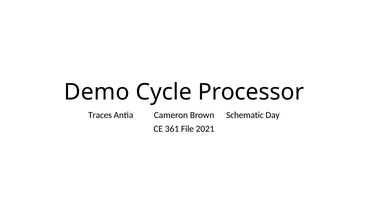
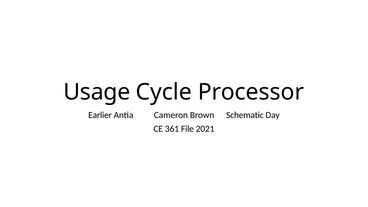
Demo: Demo -> Usage
Traces: Traces -> Earlier
